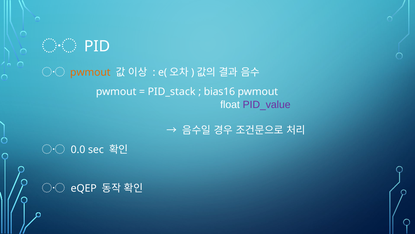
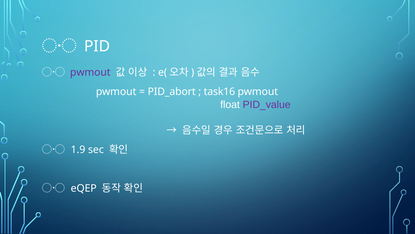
pwmout at (90, 72) colour: orange -> purple
PID_stack: PID_stack -> PID_abort
bias16: bias16 -> task16
0.0: 0.0 -> 1.9
